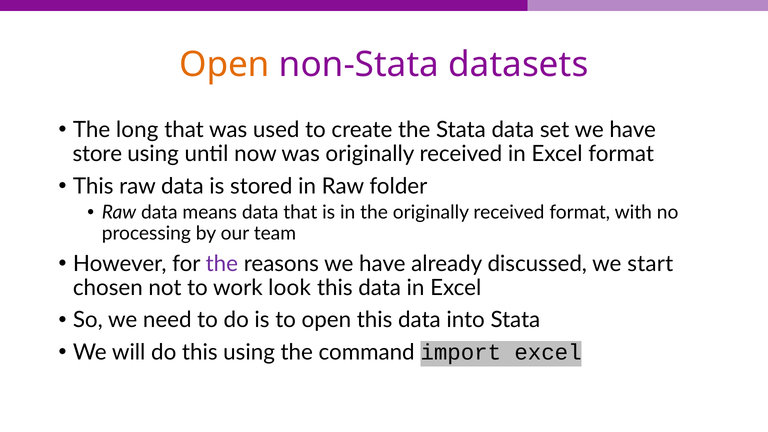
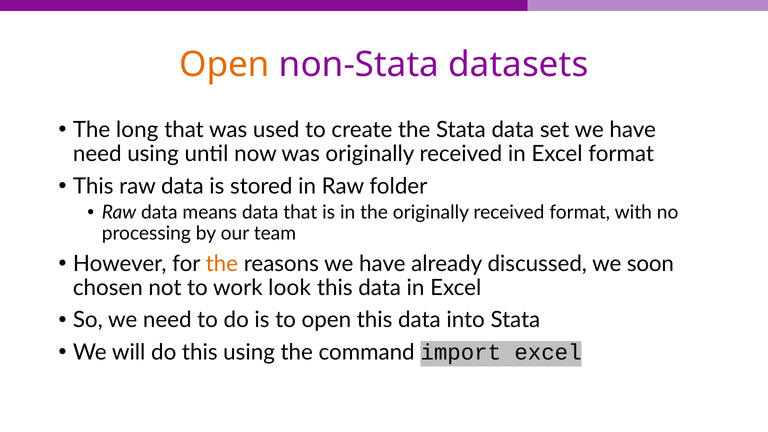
store at (97, 154): store -> need
the at (222, 264) colour: purple -> orange
start: start -> soon
